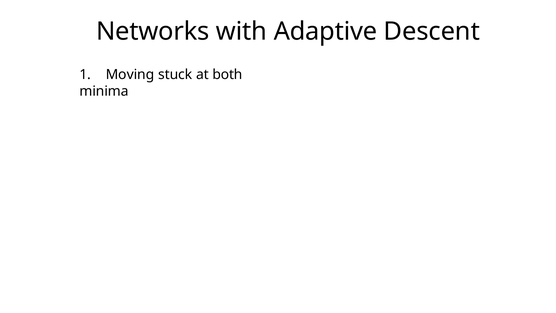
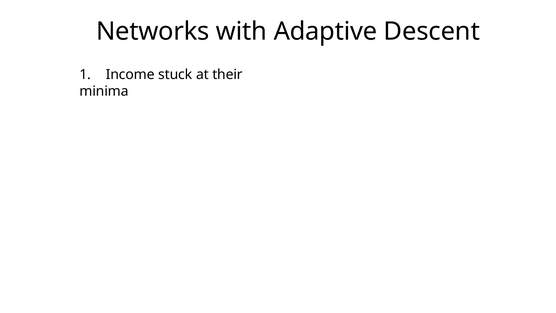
Moving: Moving -> Income
both: both -> their
